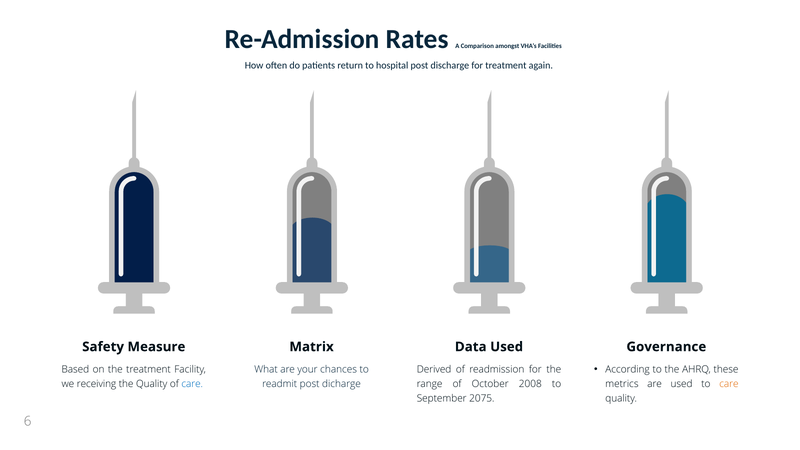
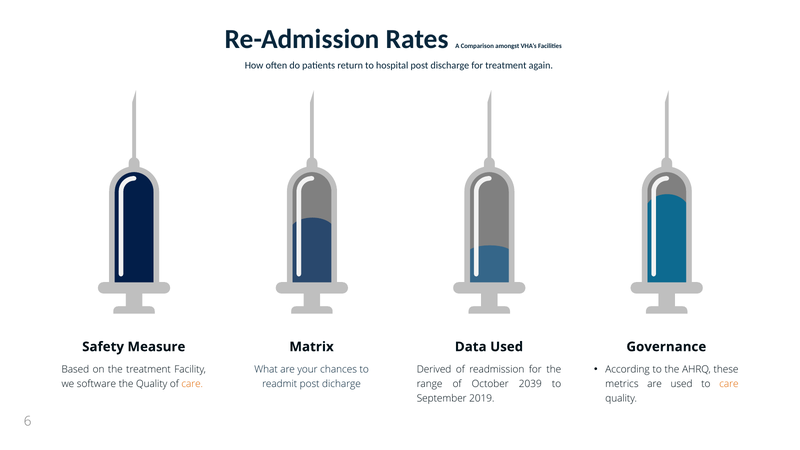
receiving: receiving -> software
care at (192, 384) colour: blue -> orange
2008: 2008 -> 2039
2075: 2075 -> 2019
